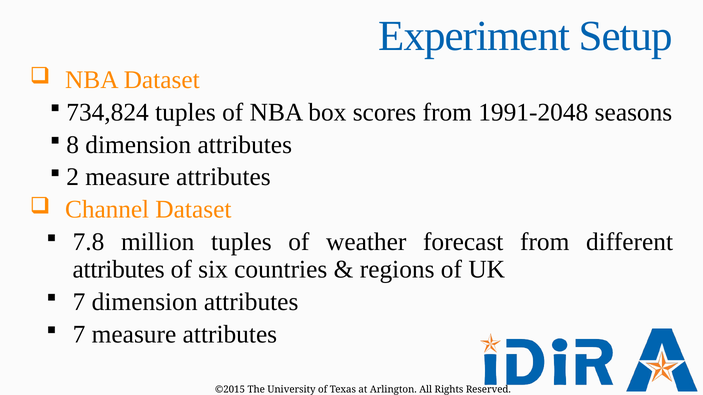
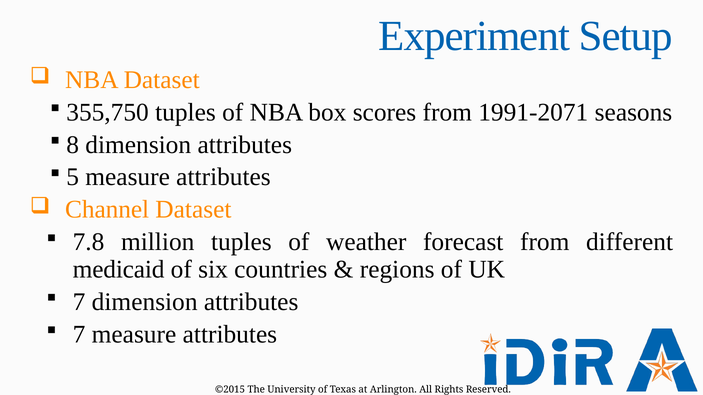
734,824: 734,824 -> 355,750
1991-2048: 1991-2048 -> 1991-2071
2: 2 -> 5
attributes at (119, 270): attributes -> medicaid
